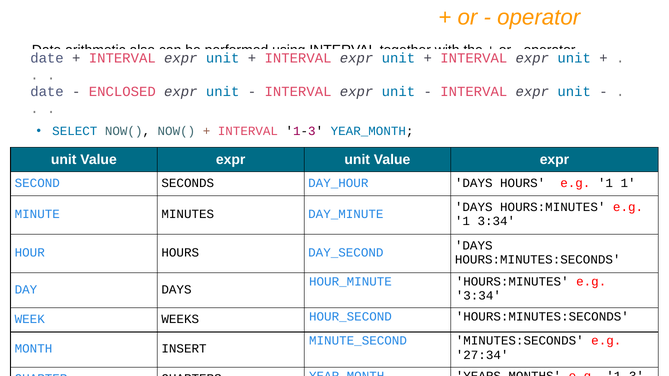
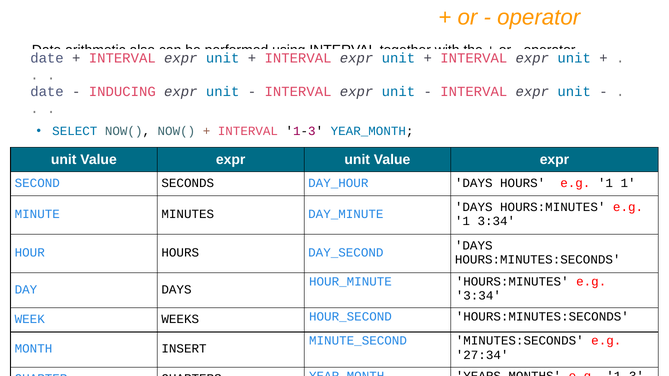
ENCLOSED: ENCLOSED -> INDUCING
